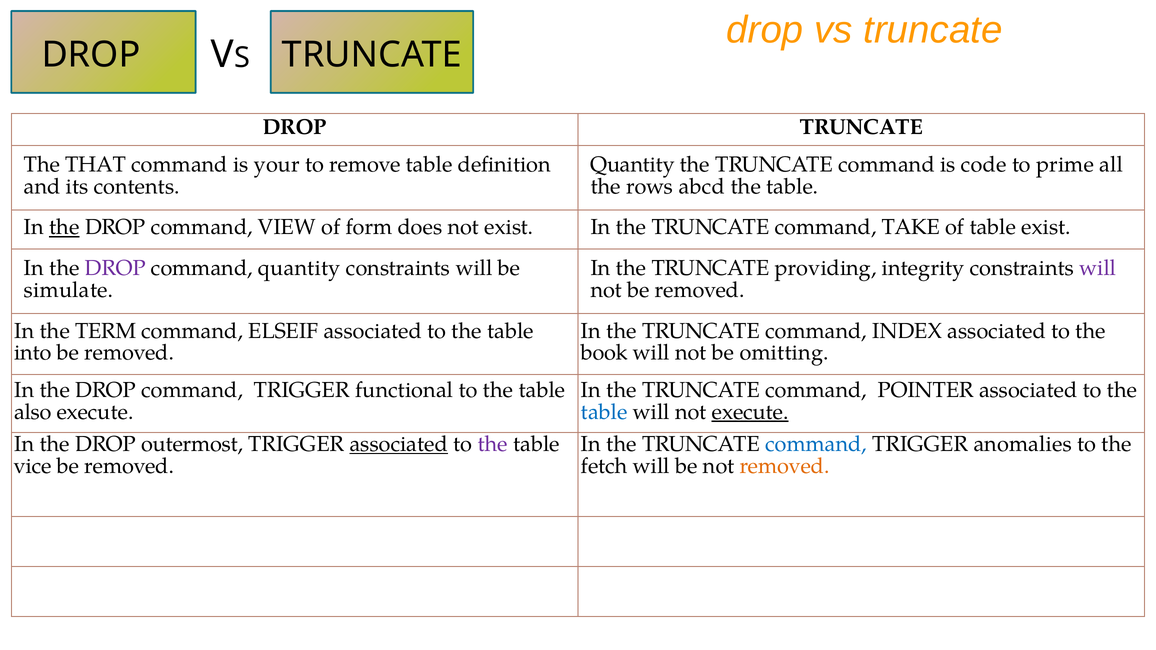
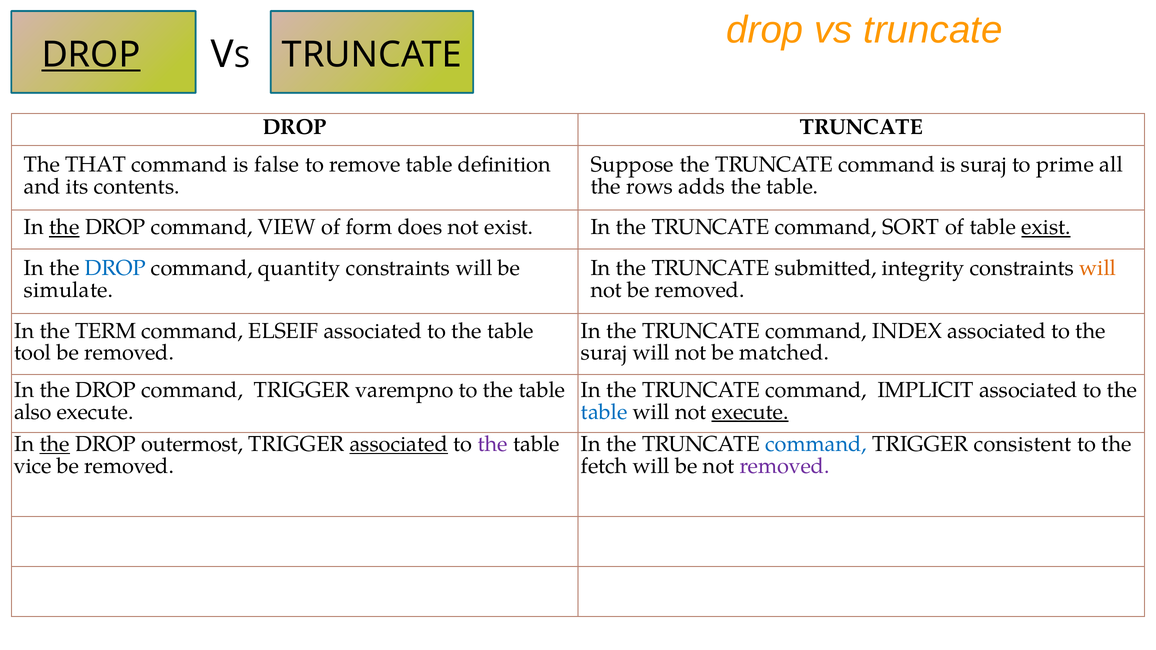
DROP at (91, 55) underline: none -> present
your: your -> false
Quantity at (632, 165): Quantity -> Suppose
is code: code -> suraj
abcd: abcd -> adds
TAKE: TAKE -> SORT
exist at (1046, 227) underline: none -> present
DROP at (115, 268) colour: purple -> blue
providing: providing -> submitted
will at (1098, 268) colour: purple -> orange
into: into -> tool
book at (604, 353): book -> suraj
omitting: omitting -> matched
functional: functional -> varempno
POINTER: POINTER -> IMPLICIT
the at (55, 444) underline: none -> present
anomalies: anomalies -> consistent
removed at (784, 466) colour: orange -> purple
